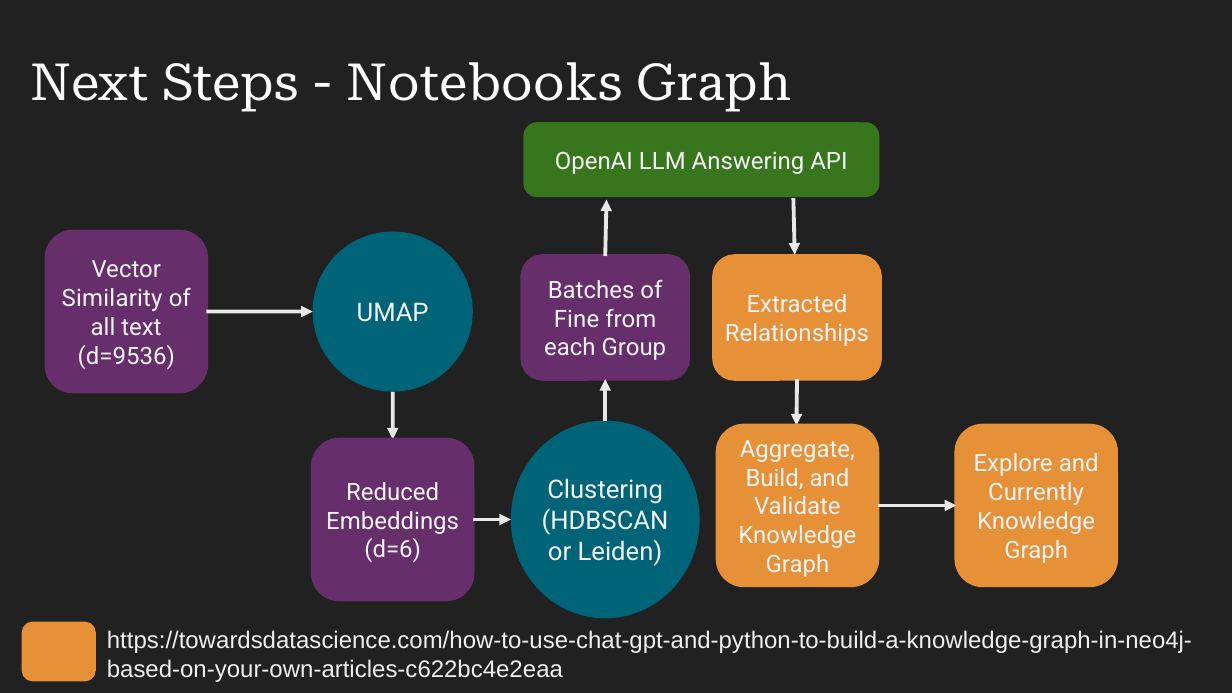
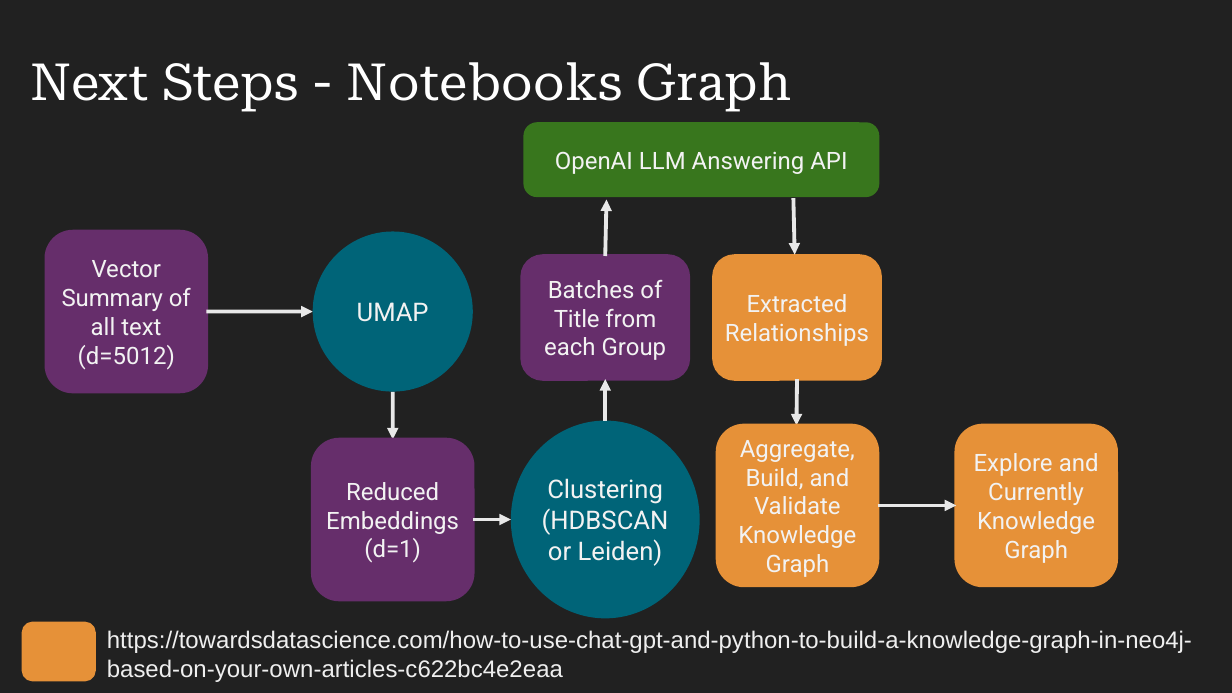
Similarity: Similarity -> Summary
Fine: Fine -> Title
d=9536: d=9536 -> d=5012
d=6: d=6 -> d=1
